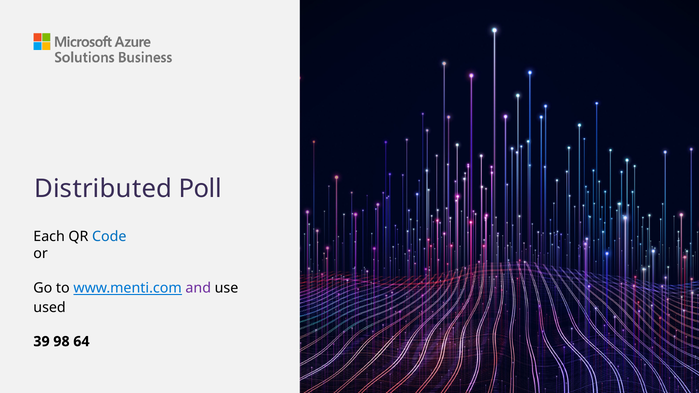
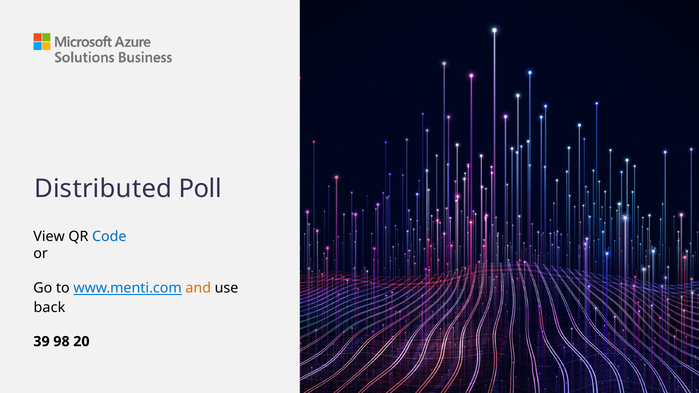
Each: Each -> View
and colour: purple -> orange
used: used -> back
64: 64 -> 20
